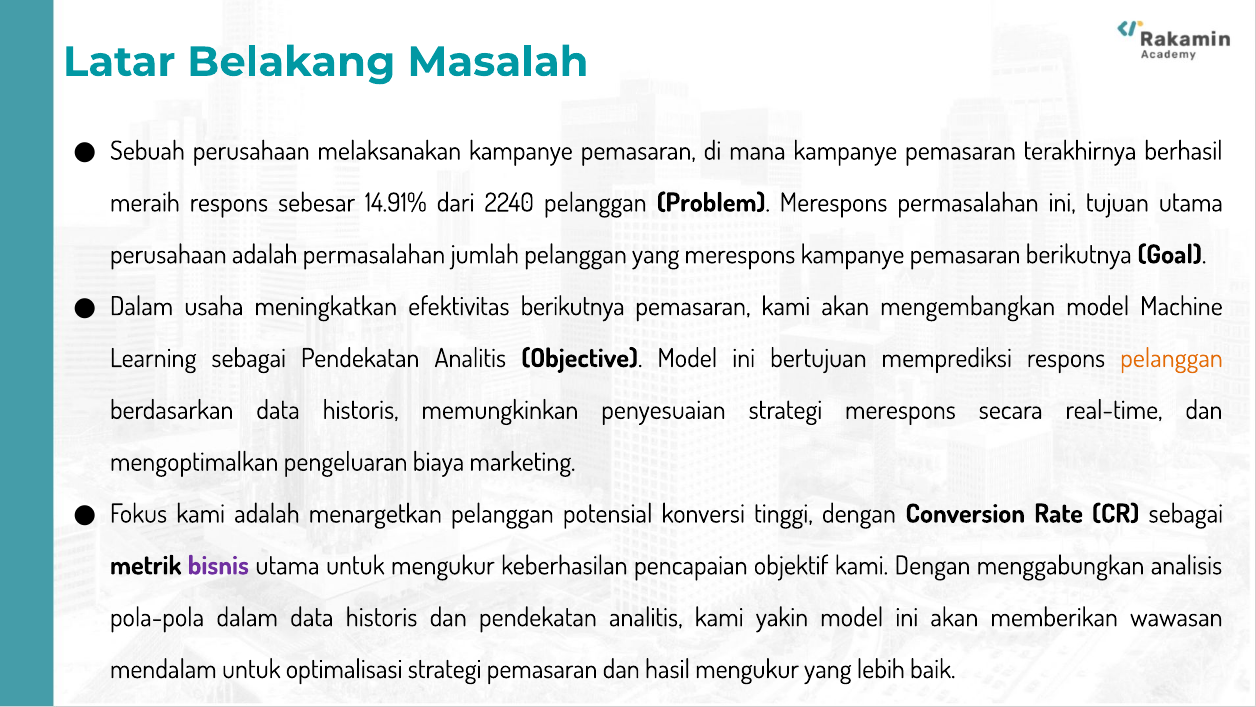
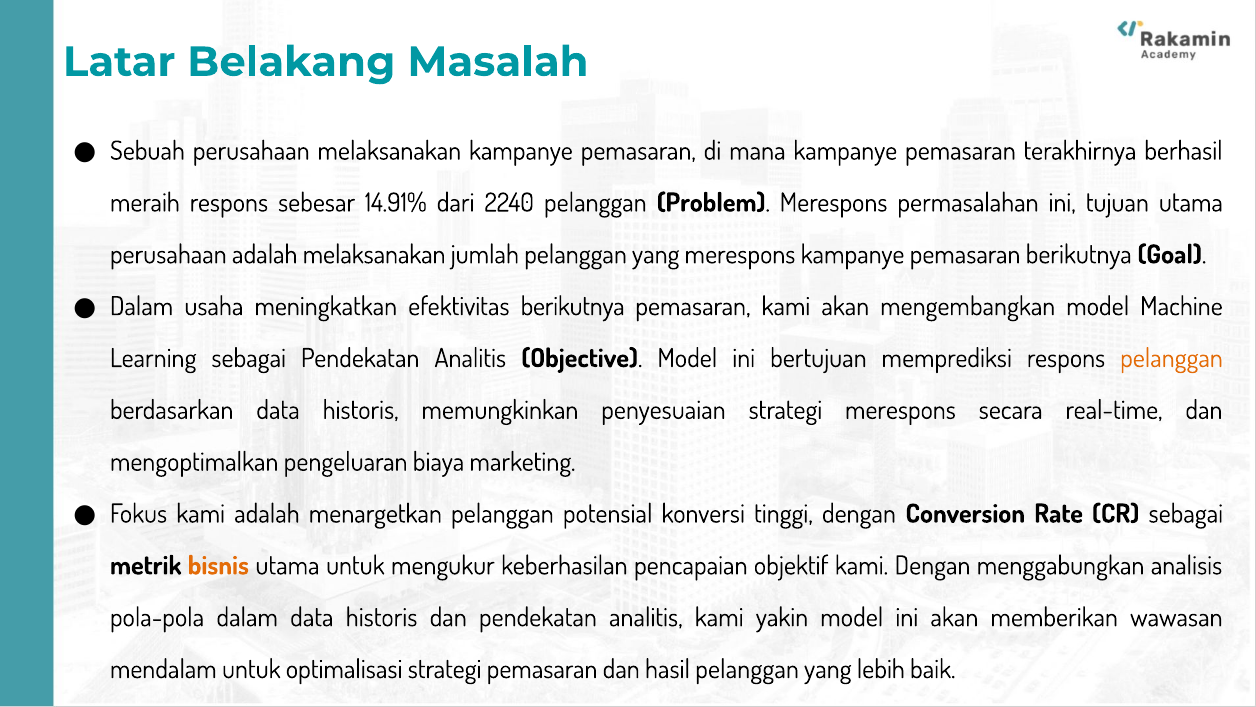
adalah permasalahan: permasalahan -> melaksanakan
bisnis colour: purple -> orange
hasil mengukur: mengukur -> pelanggan
